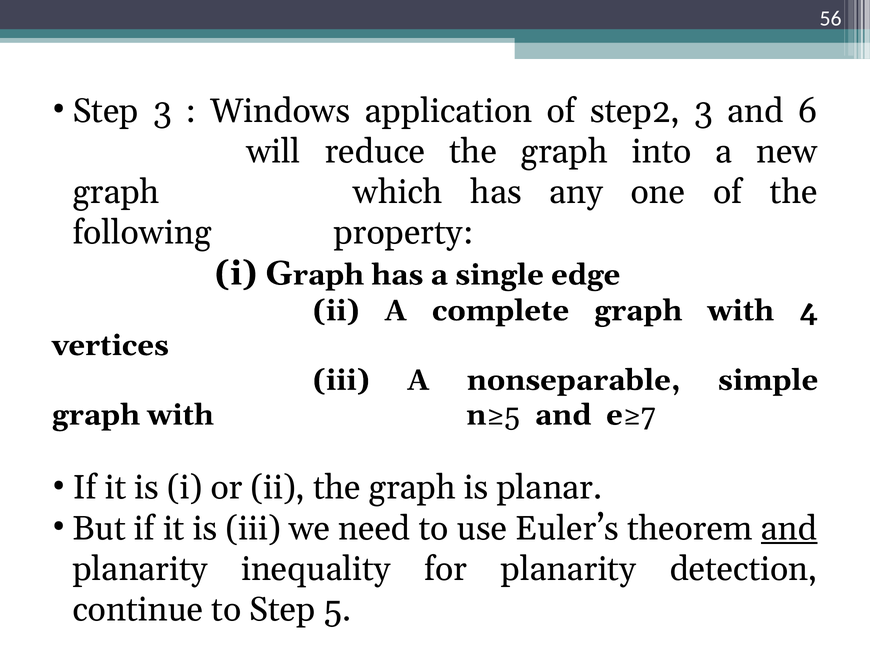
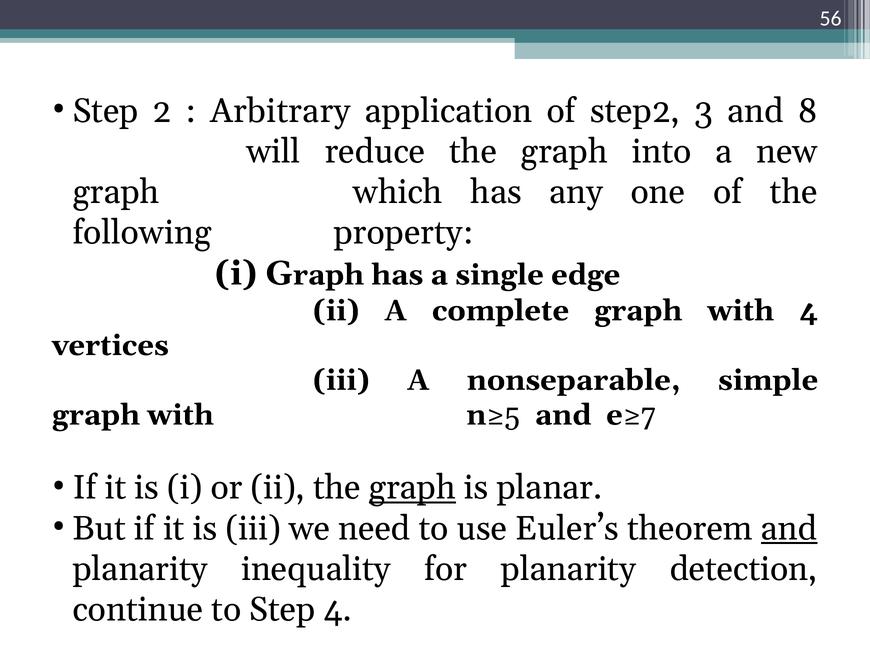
Step 3: 3 -> 2
Windows: Windows -> Arbitrary
6: 6 -> 8
graph at (412, 488) underline: none -> present
Step 5: 5 -> 4
